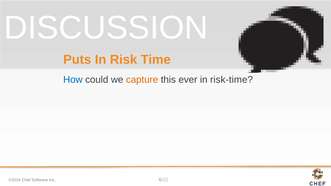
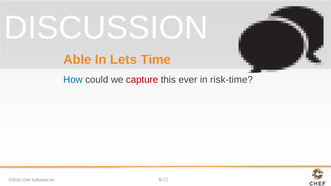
Puts: Puts -> Able
Risk: Risk -> Lets
capture colour: orange -> red
